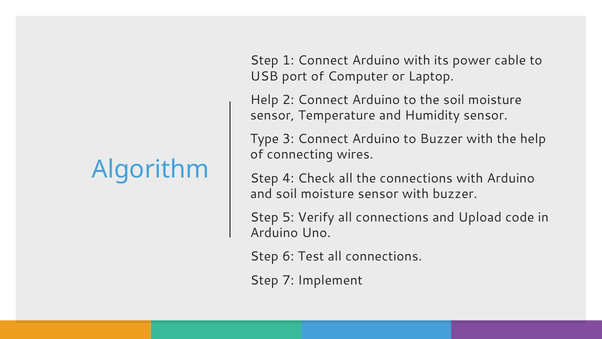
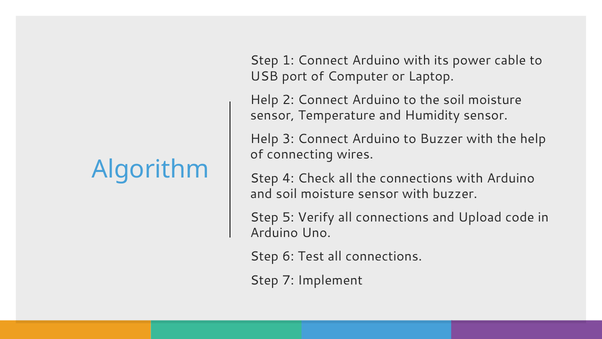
Type at (264, 139): Type -> Help
